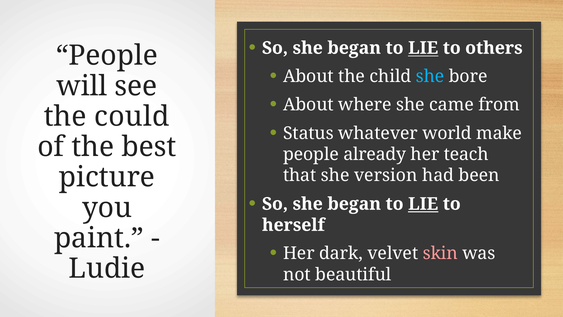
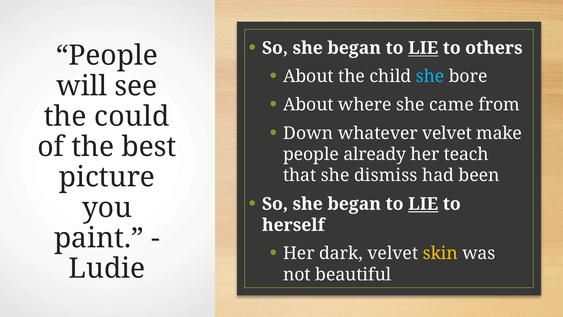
Status: Status -> Down
whatever world: world -> velvet
version: version -> dismiss
skin colour: pink -> yellow
